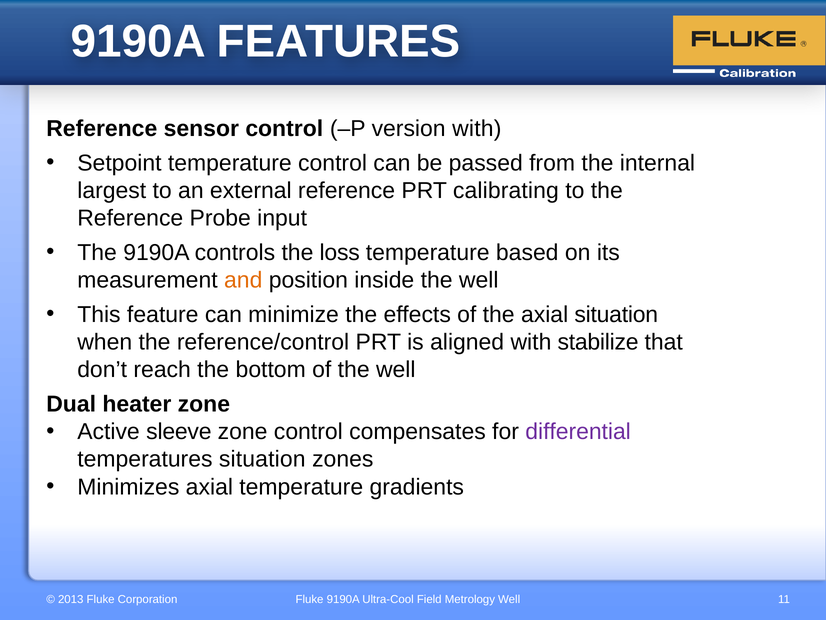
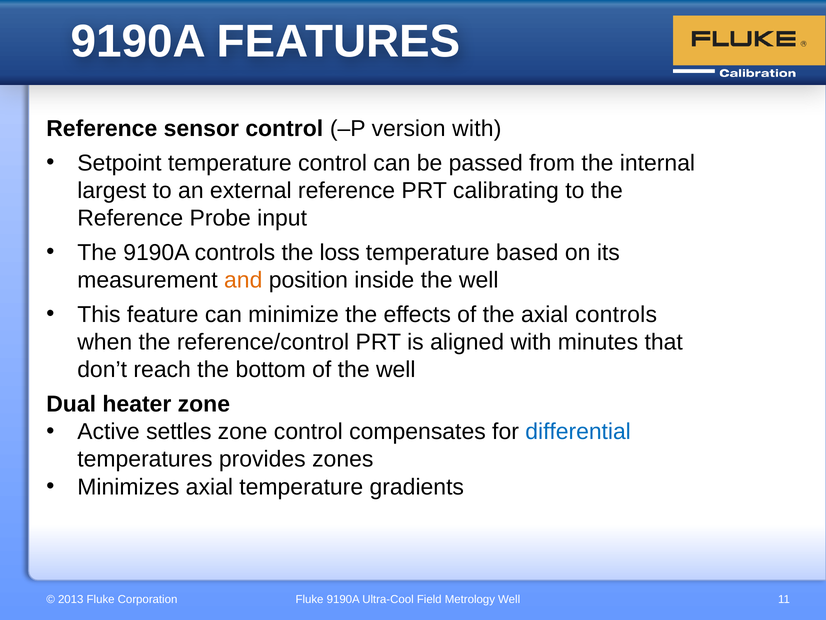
axial situation: situation -> controls
stabilize: stabilize -> minutes
sleeve: sleeve -> settles
differential colour: purple -> blue
temperatures situation: situation -> provides
